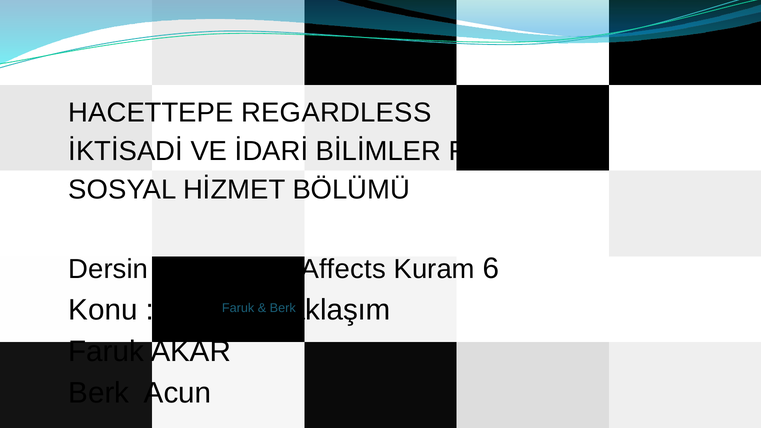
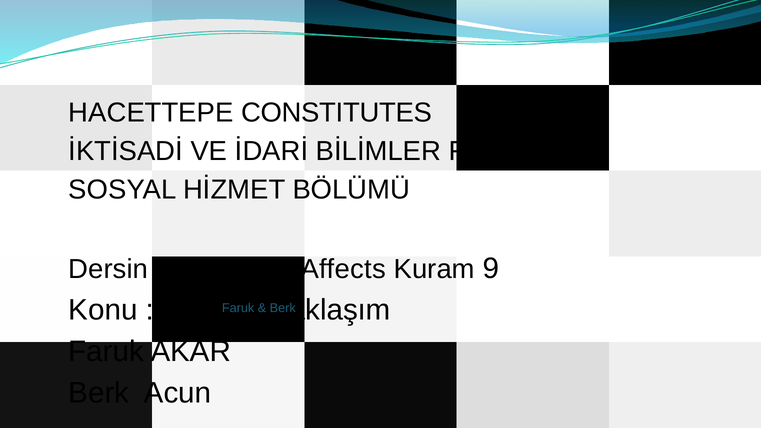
REGARDLESS: REGARDLESS -> CONSTITUTES
6: 6 -> 9
